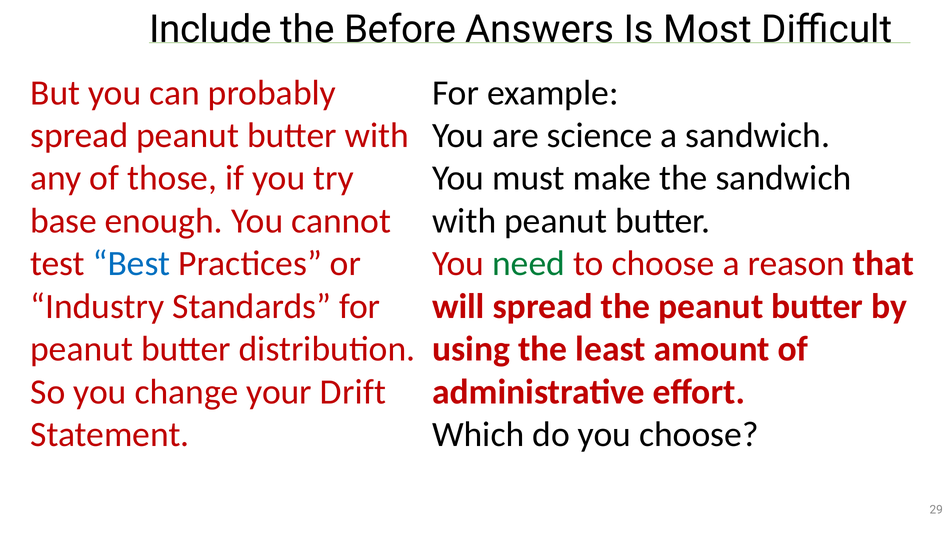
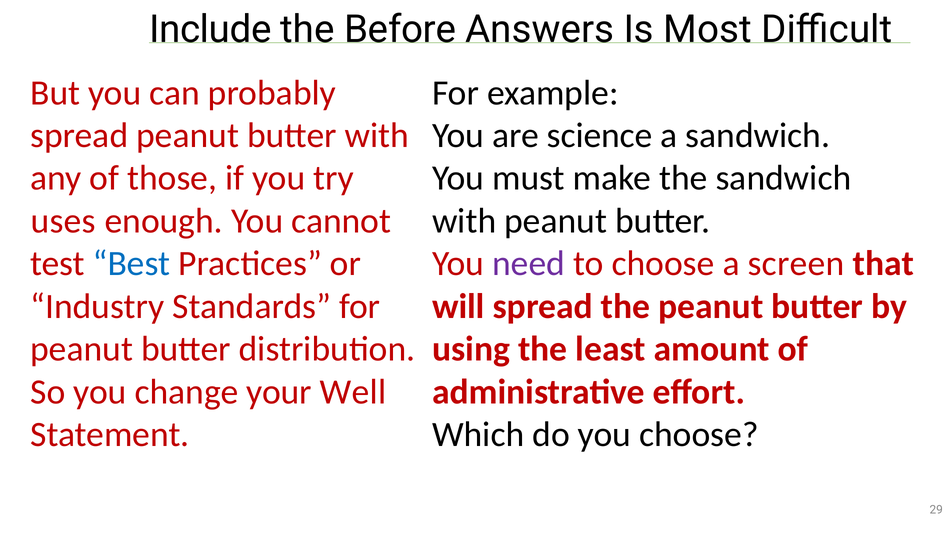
base: base -> uses
need colour: green -> purple
reason: reason -> screen
Drift: Drift -> Well
